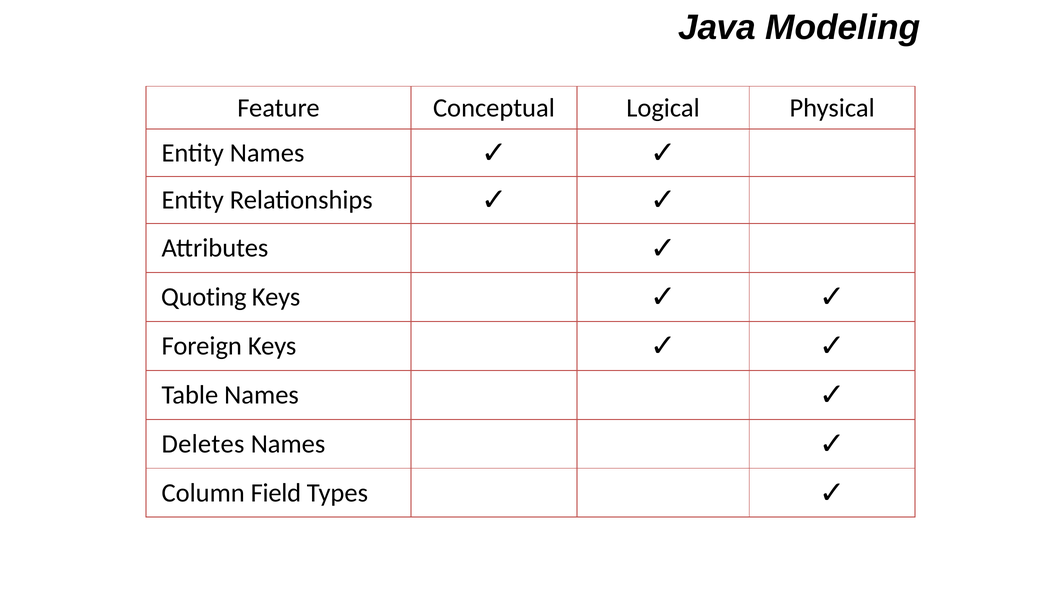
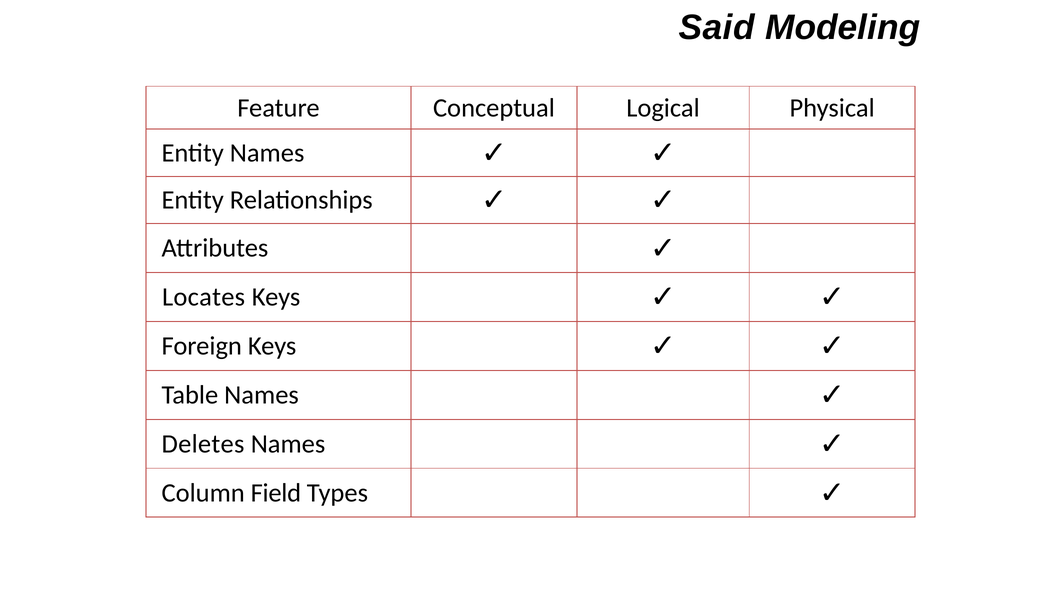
Java: Java -> Said
Quoting: Quoting -> Locates
